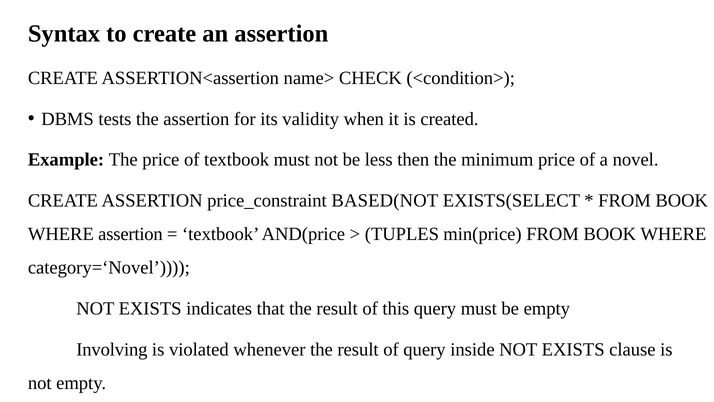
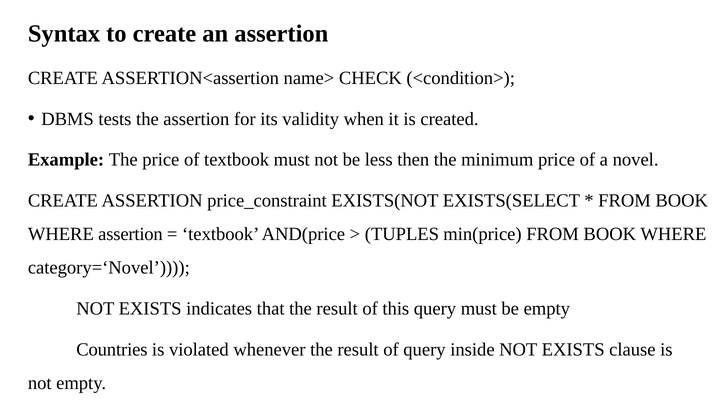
BASED(NOT: BASED(NOT -> EXISTS(NOT
Involving: Involving -> Countries
